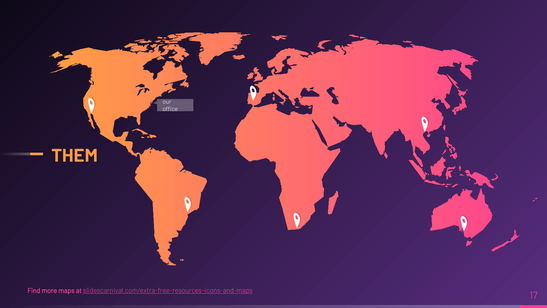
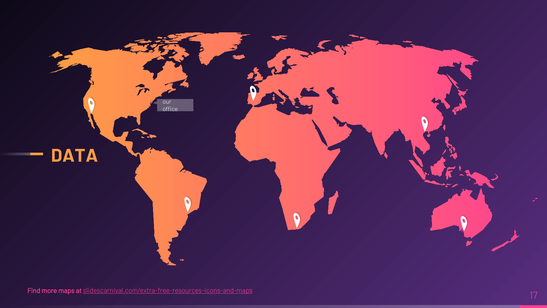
THEM: THEM -> DATA
